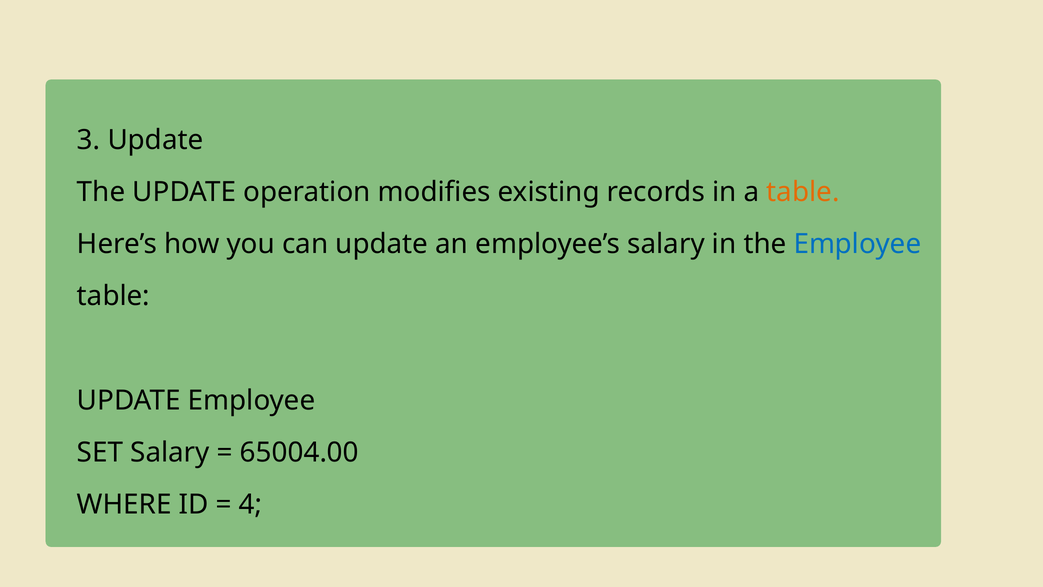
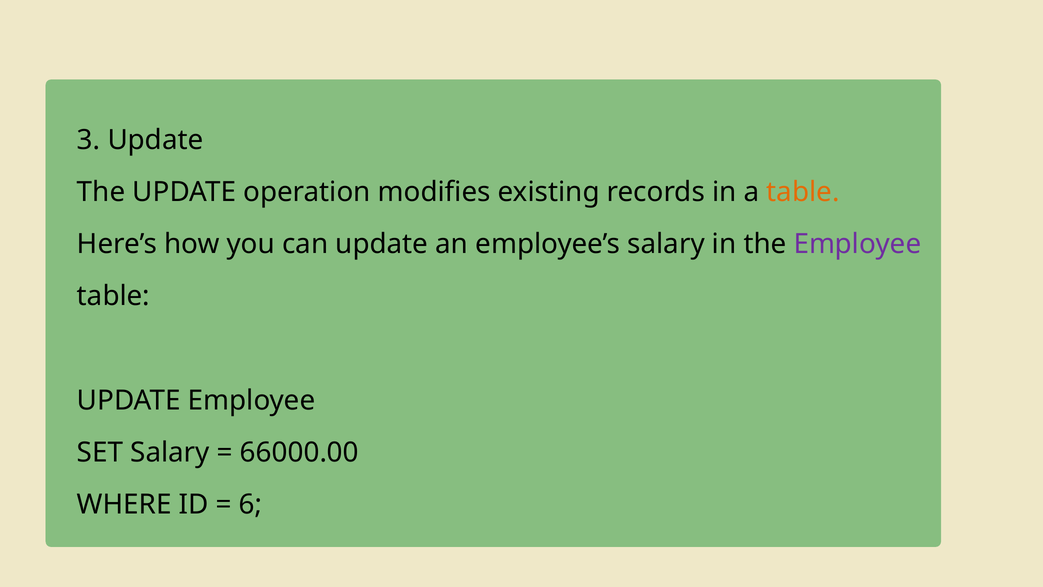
Employee at (857, 244) colour: blue -> purple
65004.00: 65004.00 -> 66000.00
4: 4 -> 6
